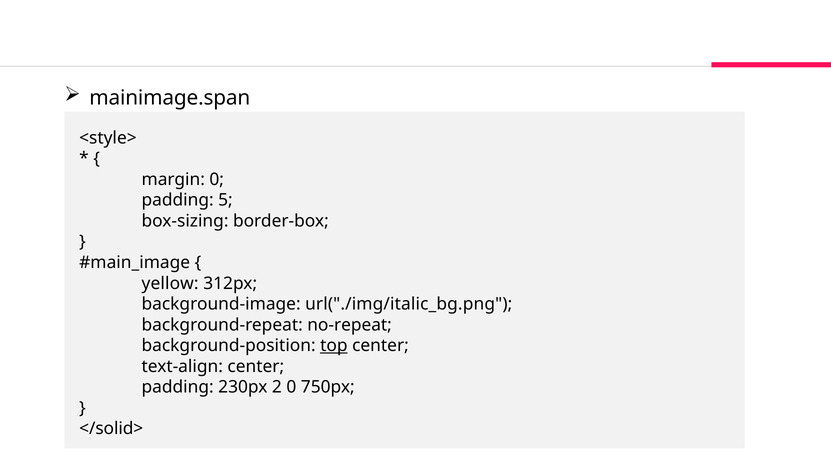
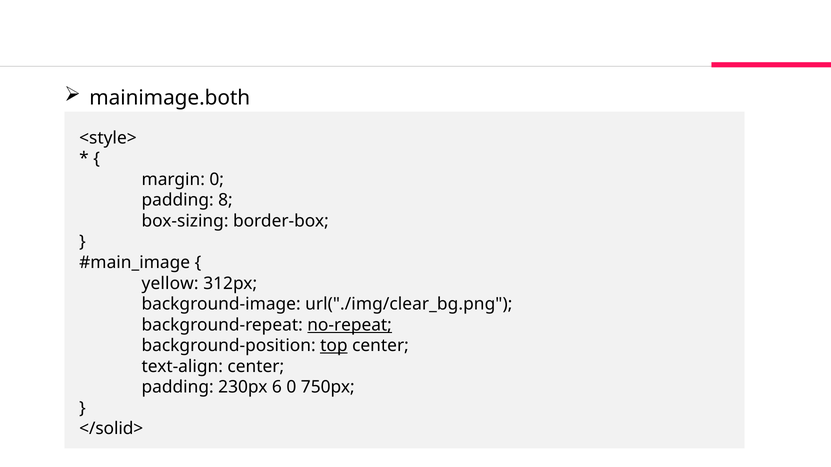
mainimage.span: mainimage.span -> mainimage.both
5: 5 -> 8
url("./img/italic_bg.png: url("./img/italic_bg.png -> url("./img/clear_bg.png
no-repeat underline: none -> present
2: 2 -> 6
